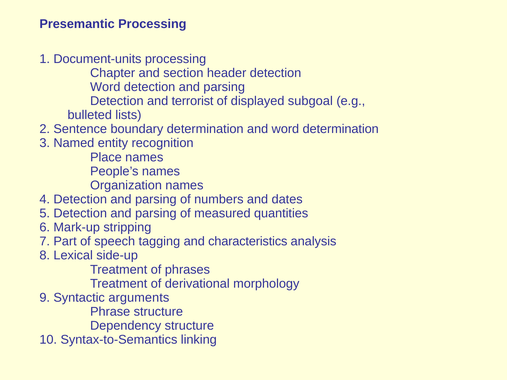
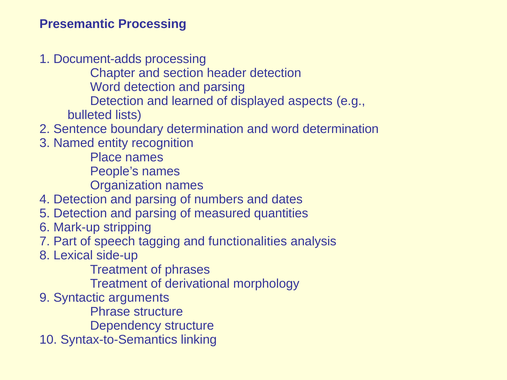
Document-units: Document-units -> Document-adds
terrorist: terrorist -> learned
subgoal: subgoal -> aspects
characteristics: characteristics -> functionalities
